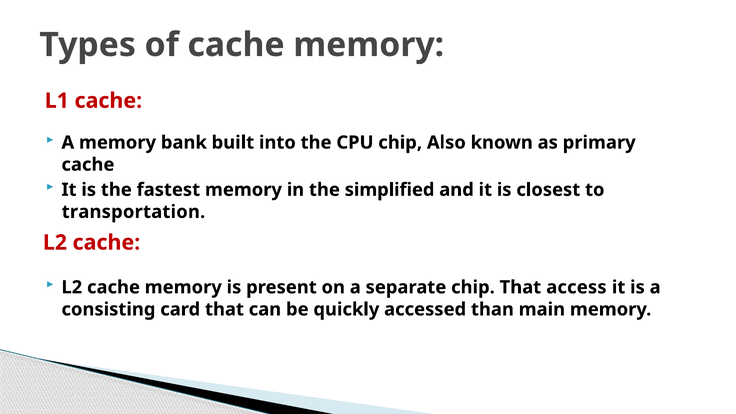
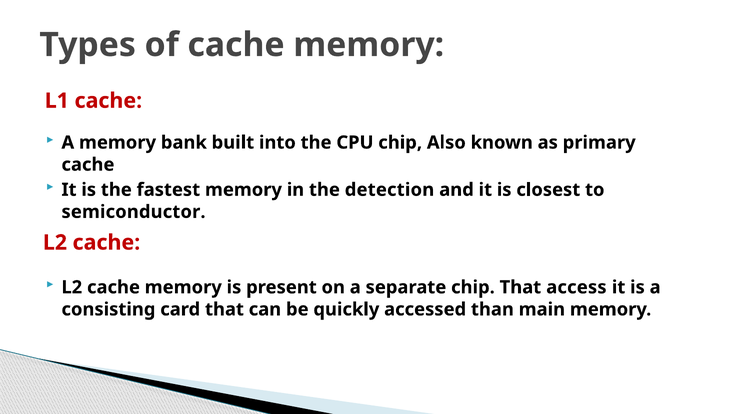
simplified: simplified -> detection
transportation: transportation -> semiconductor
